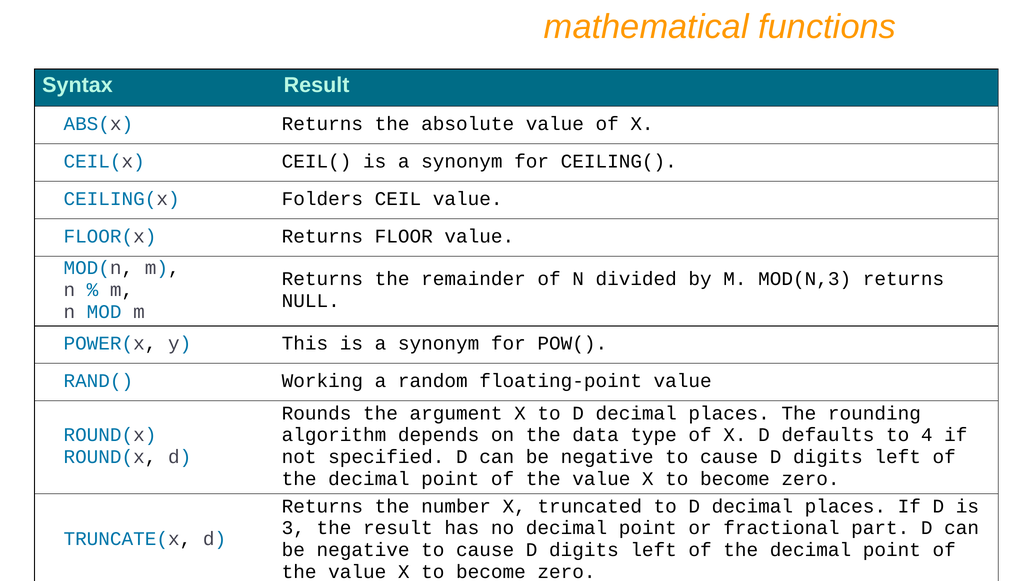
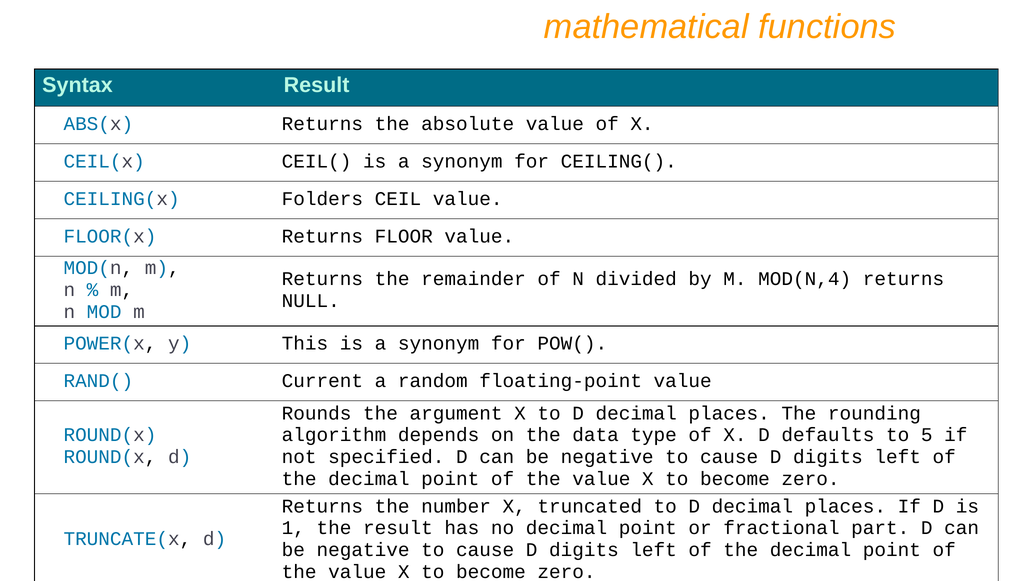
MOD(N,3: MOD(N,3 -> MOD(N,4
Working: Working -> Current
4: 4 -> 5
3: 3 -> 1
